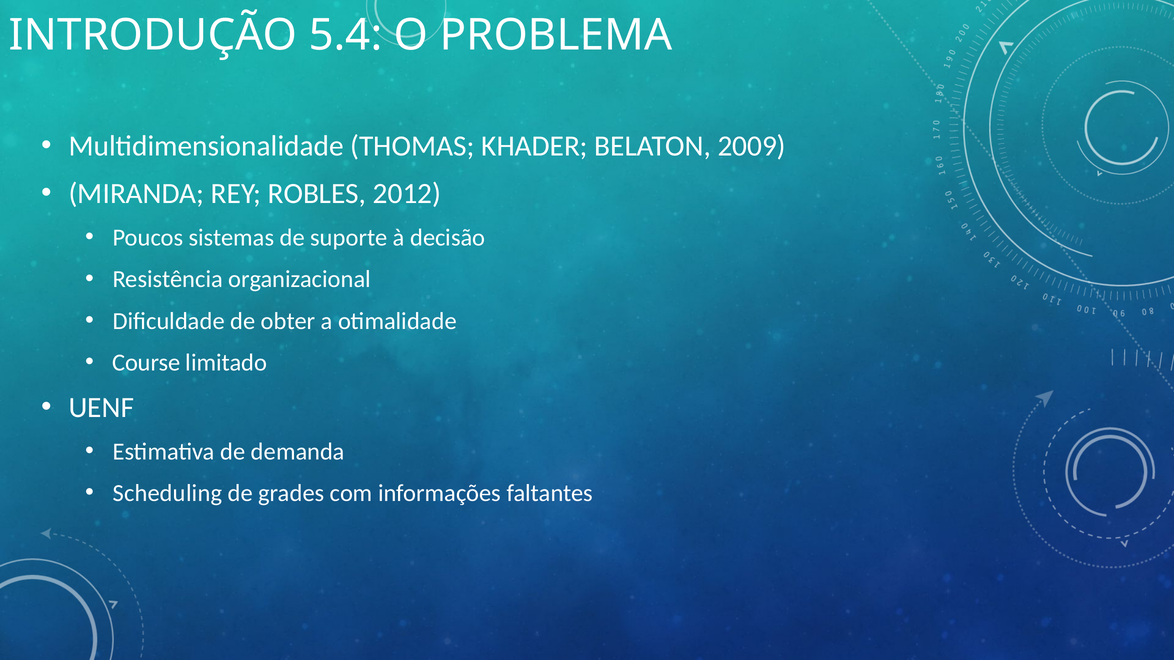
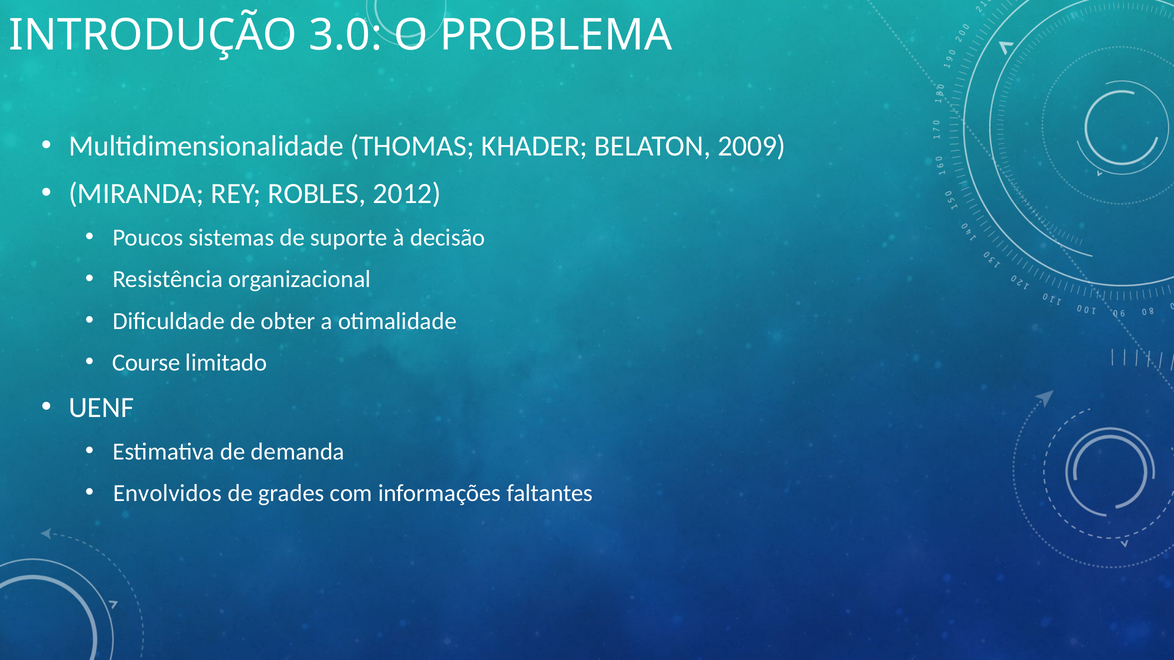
5.4: 5.4 -> 3.0
Scheduling: Scheduling -> Envolvidos
